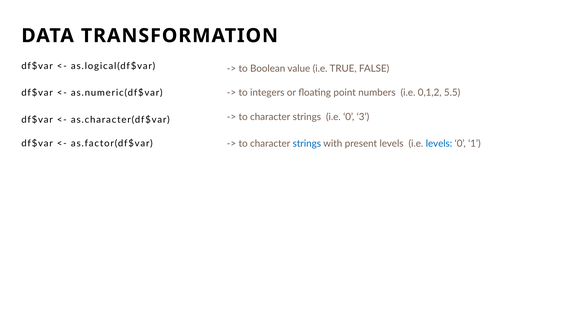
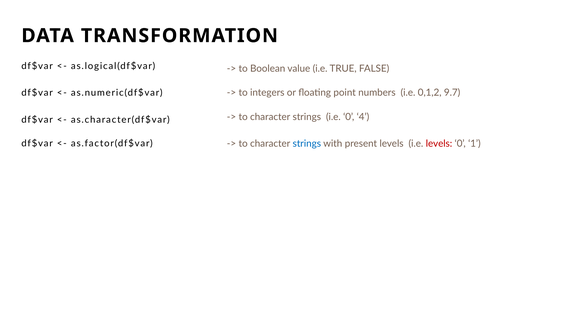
5.5: 5.5 -> 9.7
3: 3 -> 4
levels at (439, 144) colour: blue -> red
